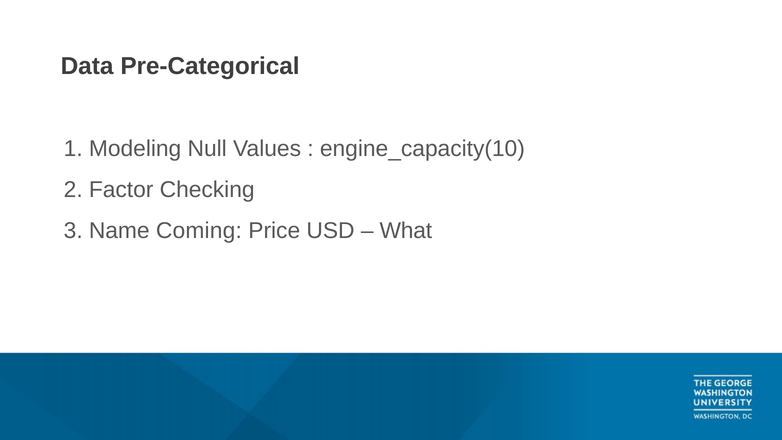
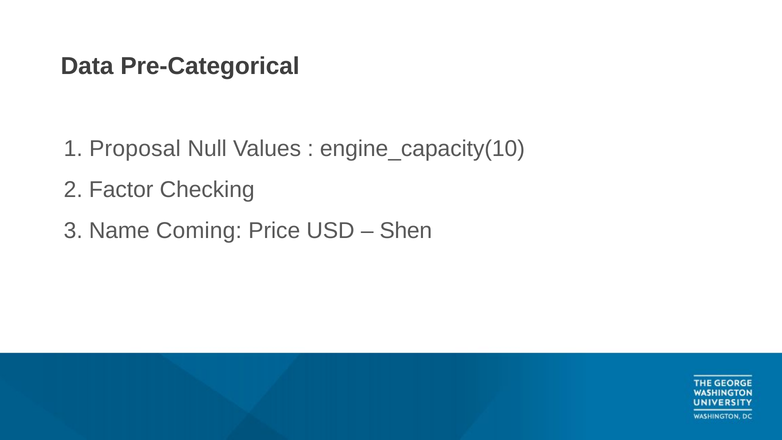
Modeling: Modeling -> Proposal
What: What -> Shen
